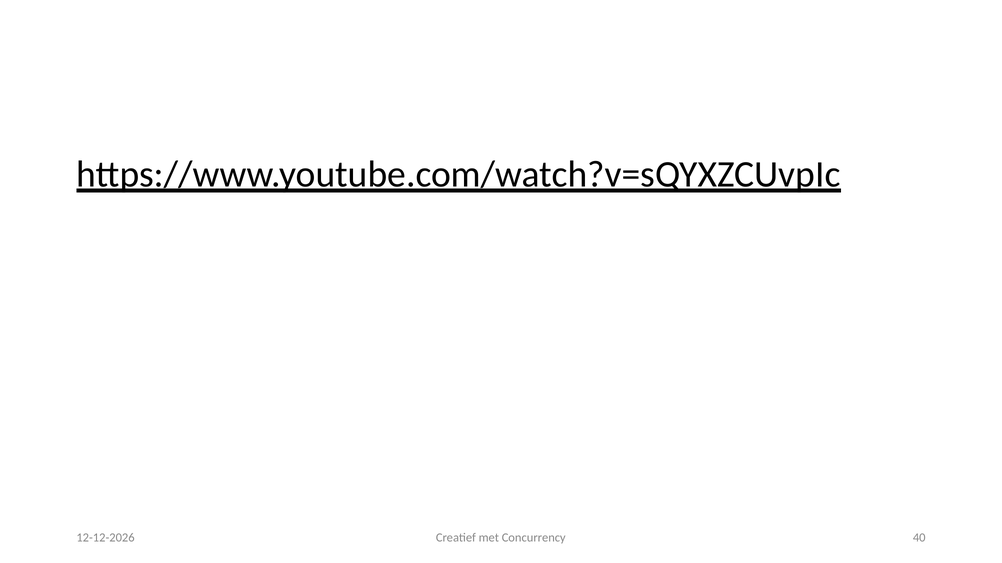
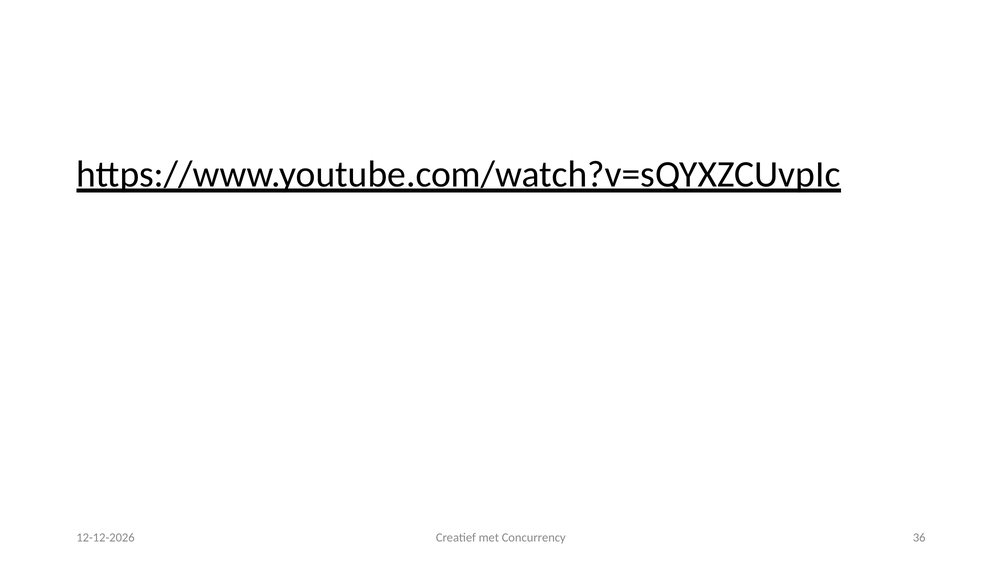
40: 40 -> 36
